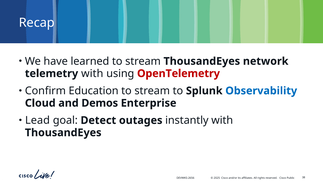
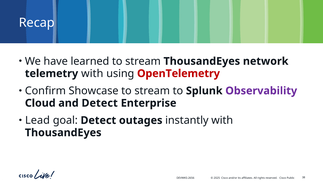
Education: Education -> Showcase
Observability colour: blue -> purple
and Demos: Demos -> Detect
